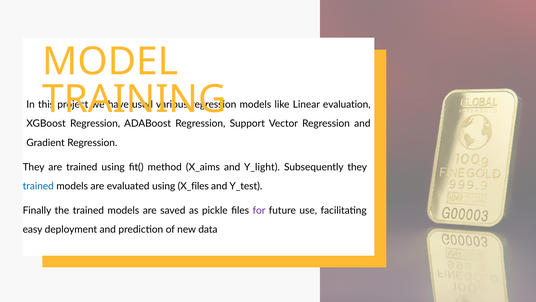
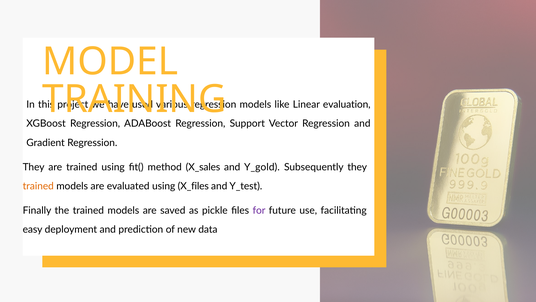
X_aims: X_aims -> X_sales
Y_light: Y_light -> Y_gold
trained at (38, 186) colour: blue -> orange
